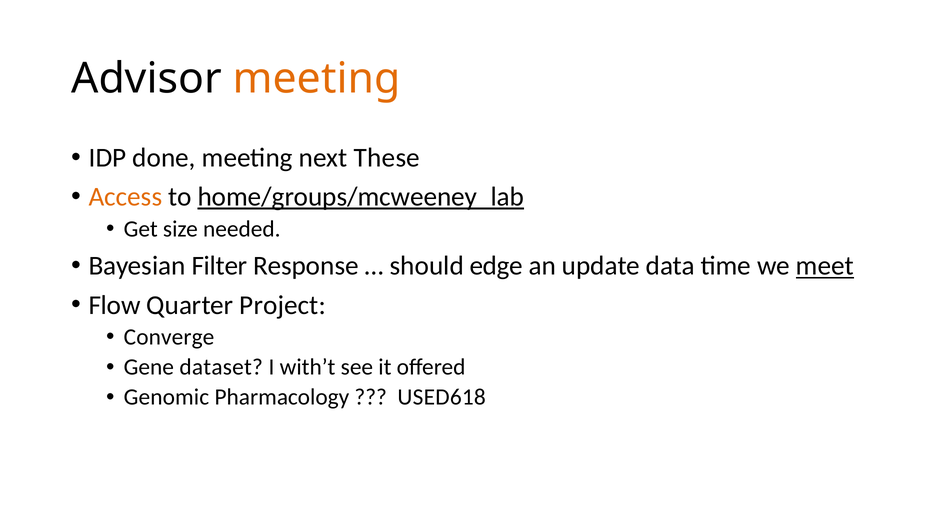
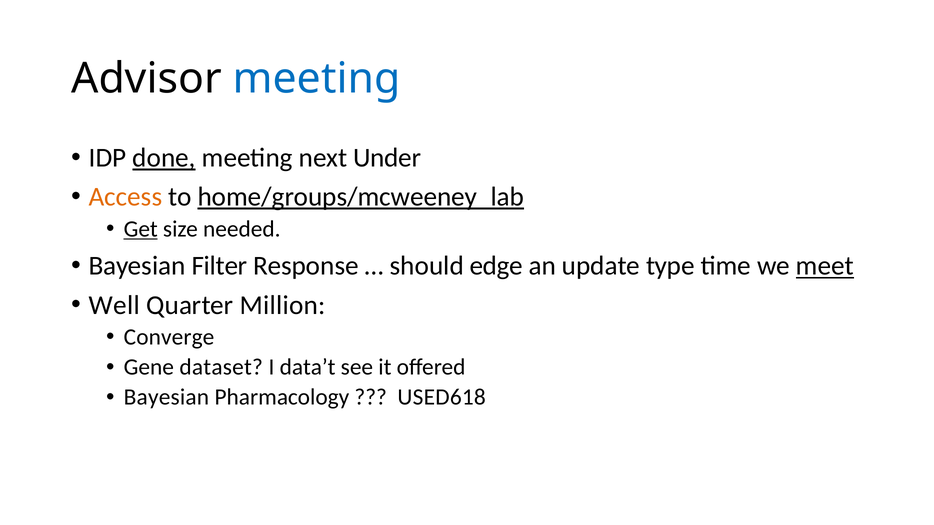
meeting at (317, 78) colour: orange -> blue
done underline: none -> present
These: These -> Under
Get underline: none -> present
data: data -> type
Flow: Flow -> Well
Project: Project -> Million
with’t: with’t -> data’t
Genomic at (166, 398): Genomic -> Bayesian
